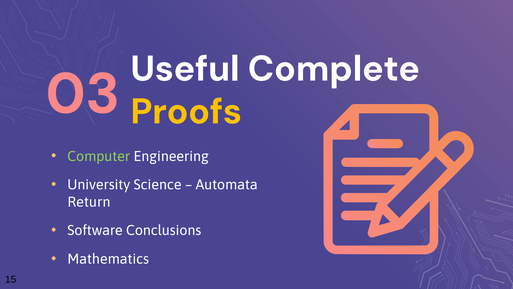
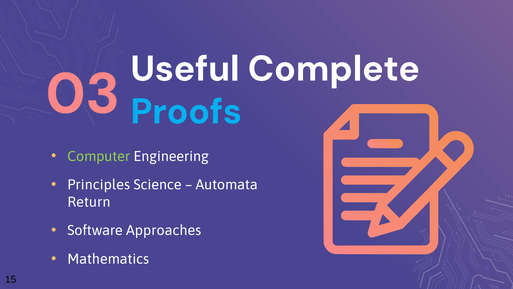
Proofs colour: yellow -> light blue
University: University -> Principles
Conclusions: Conclusions -> Approaches
